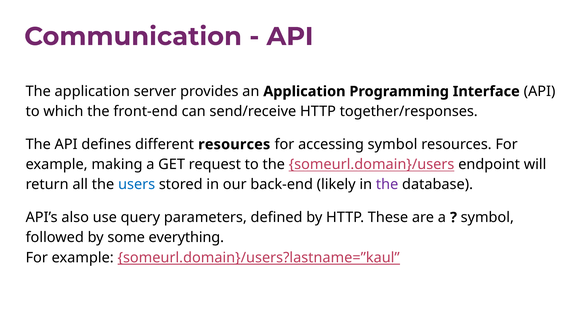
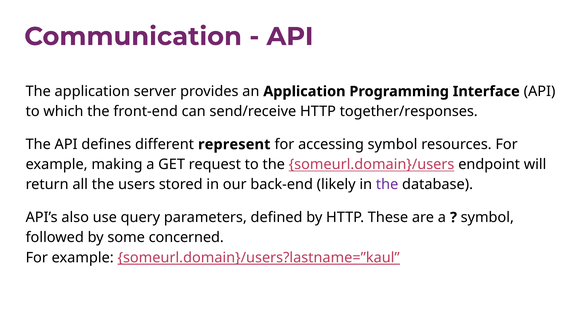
different resources: resources -> represent
users colour: blue -> black
everything: everything -> concerned
